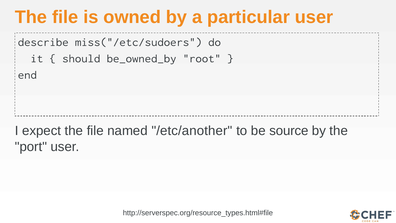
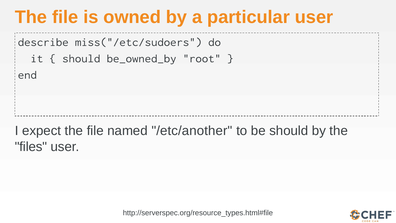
be source: source -> should
port: port -> files
